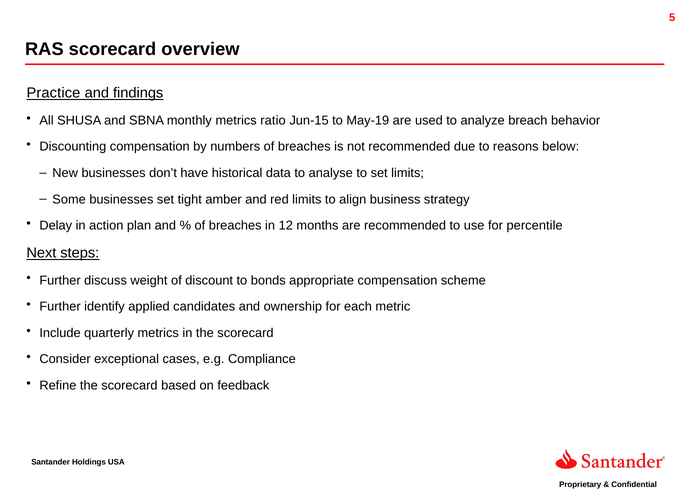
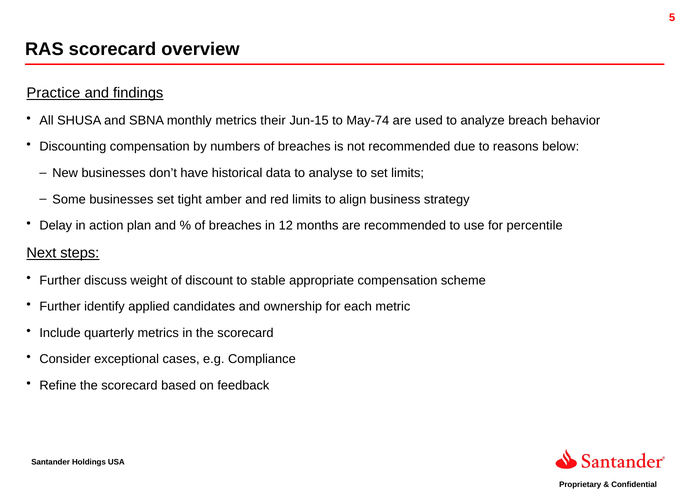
ratio: ratio -> their
May-19: May-19 -> May-74
bonds: bonds -> stable
